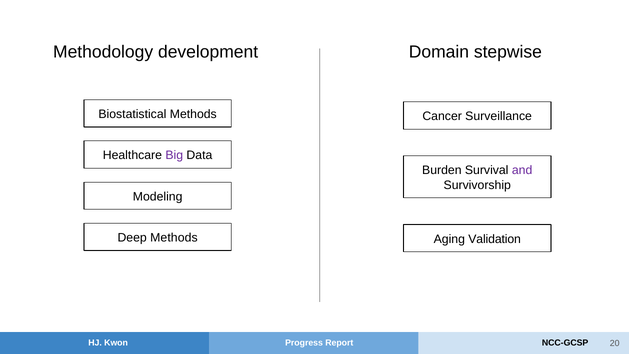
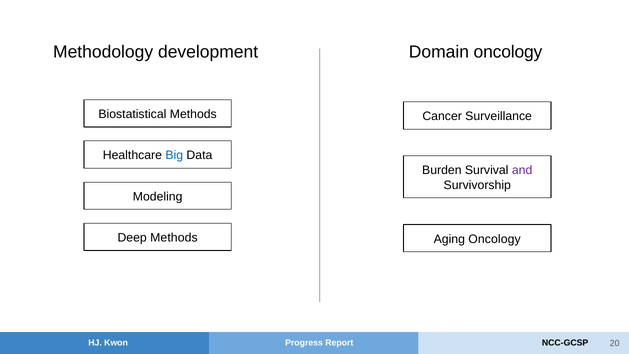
Domain stepwise: stepwise -> oncology
Big colour: purple -> blue
Aging Validation: Validation -> Oncology
